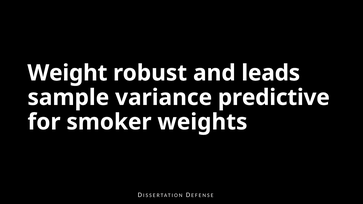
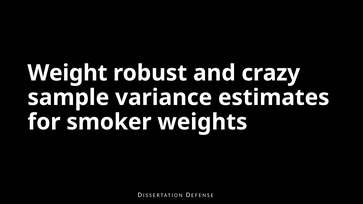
leads: leads -> crazy
predictive: predictive -> estimates
